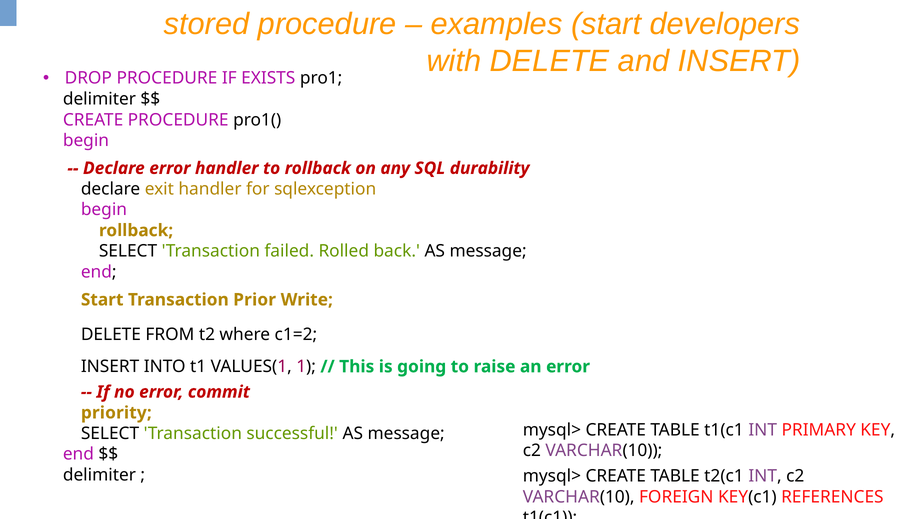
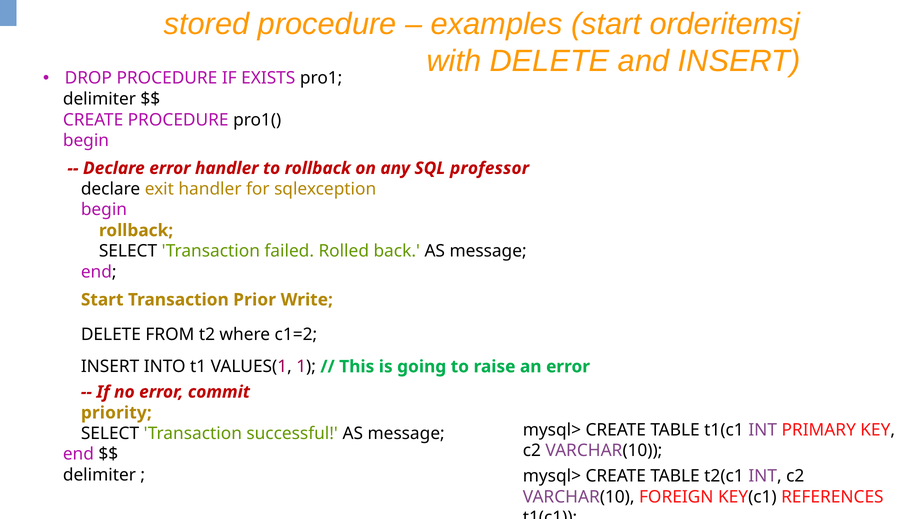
developers: developers -> orderitemsj
durability: durability -> professor
